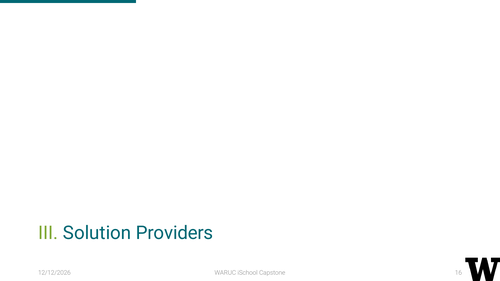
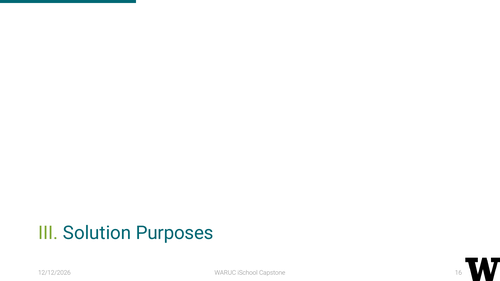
Providers: Providers -> Purposes
